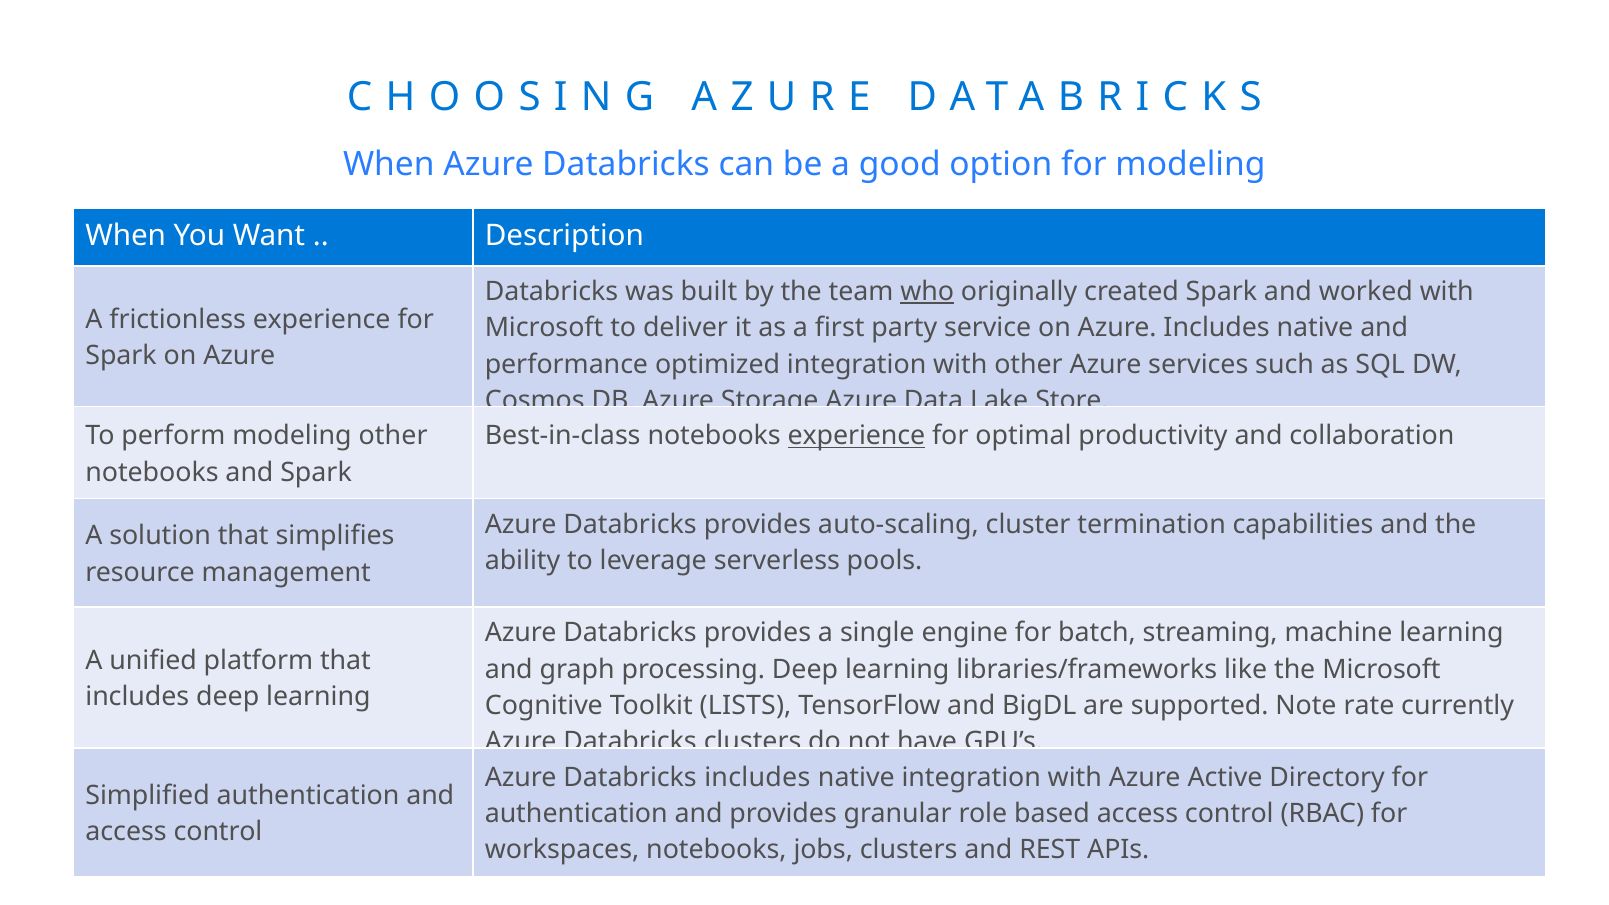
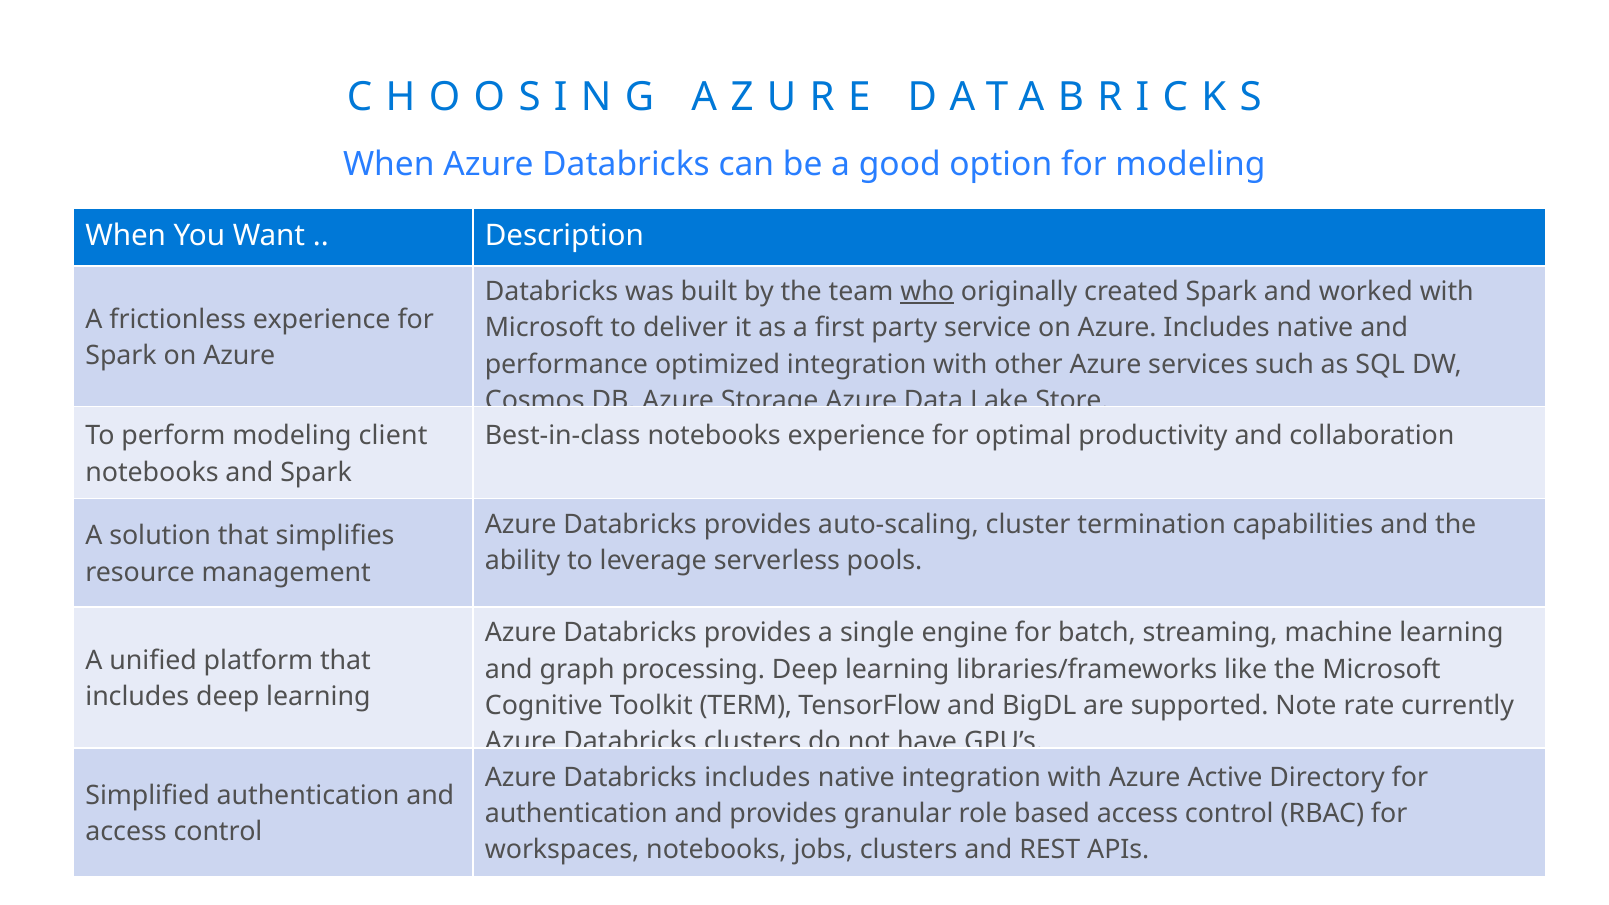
modeling other: other -> client
experience at (856, 436) underline: present -> none
LISTS: LISTS -> TERM
